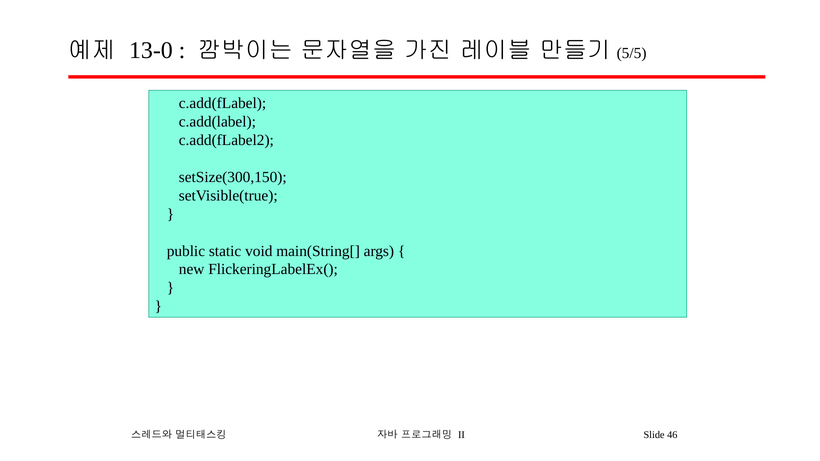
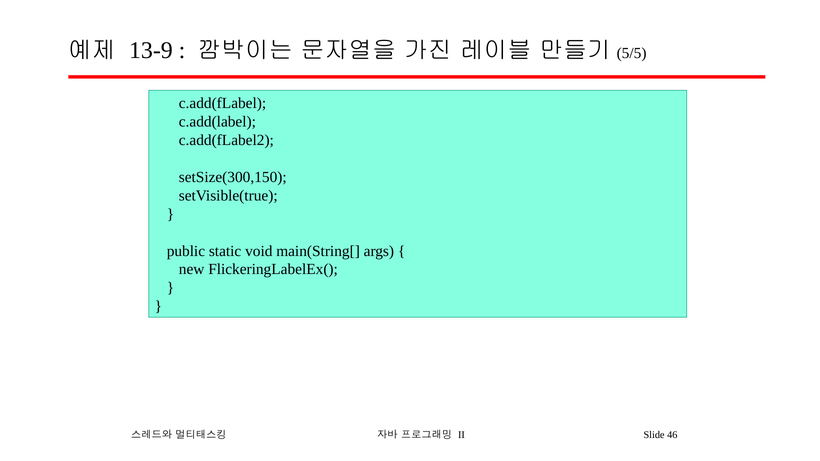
13-0: 13-0 -> 13-9
